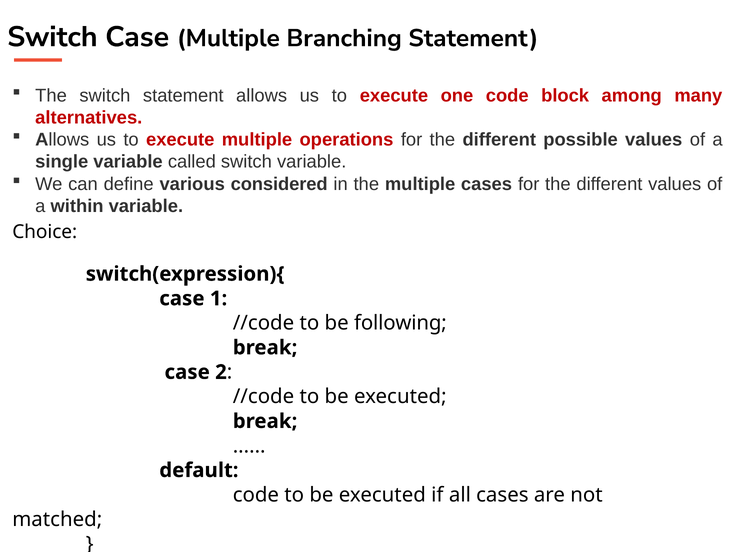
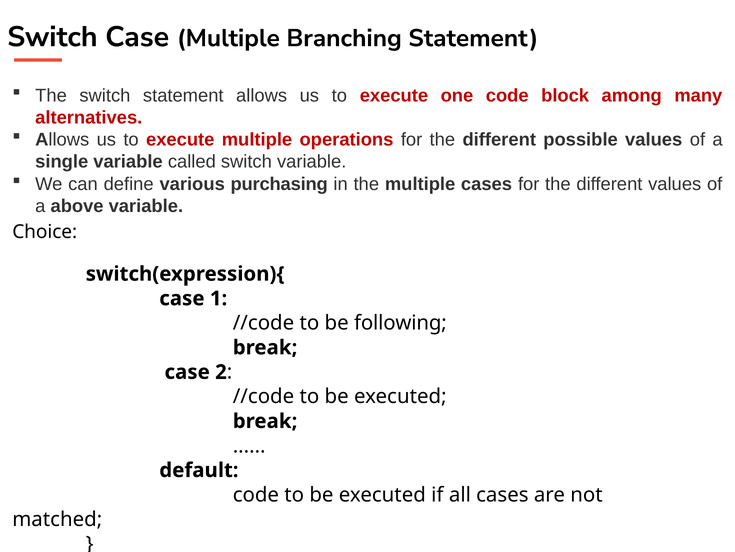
considered: considered -> purchasing
within: within -> above
